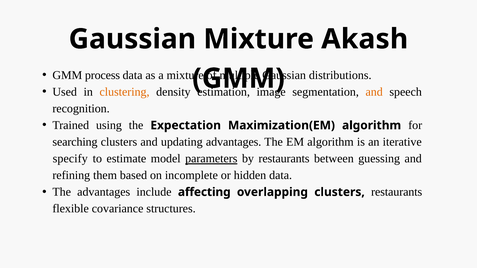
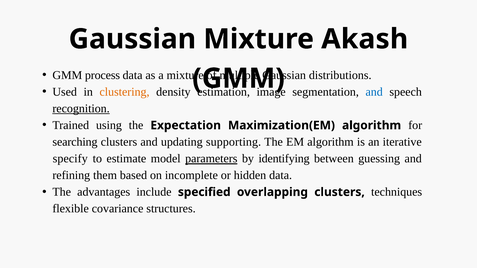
and at (374, 92) colour: orange -> blue
recognition underline: none -> present
updating advantages: advantages -> supporting
by restaurants: restaurants -> identifying
affecting: affecting -> specified
clusters restaurants: restaurants -> techniques
